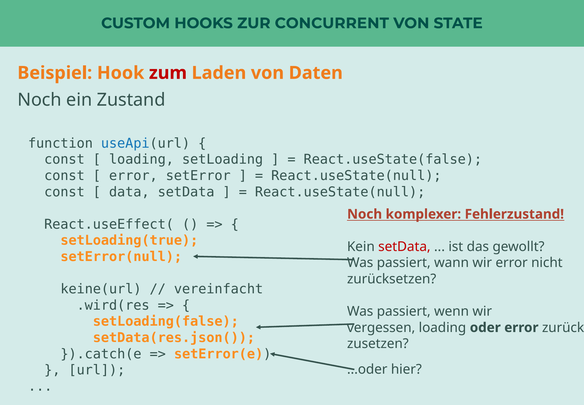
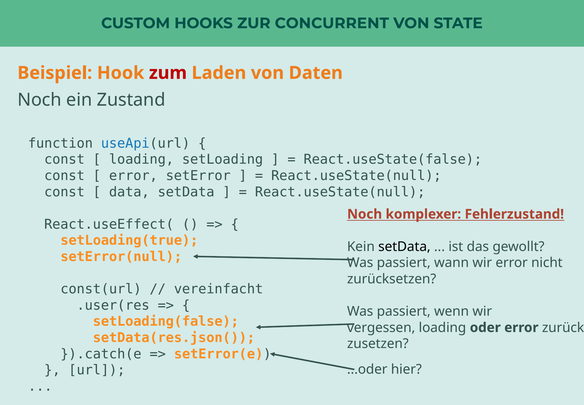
setData at (404, 246) colour: red -> black
keine(url: keine(url -> const(url
.wird(res: .wird(res -> .user(res
